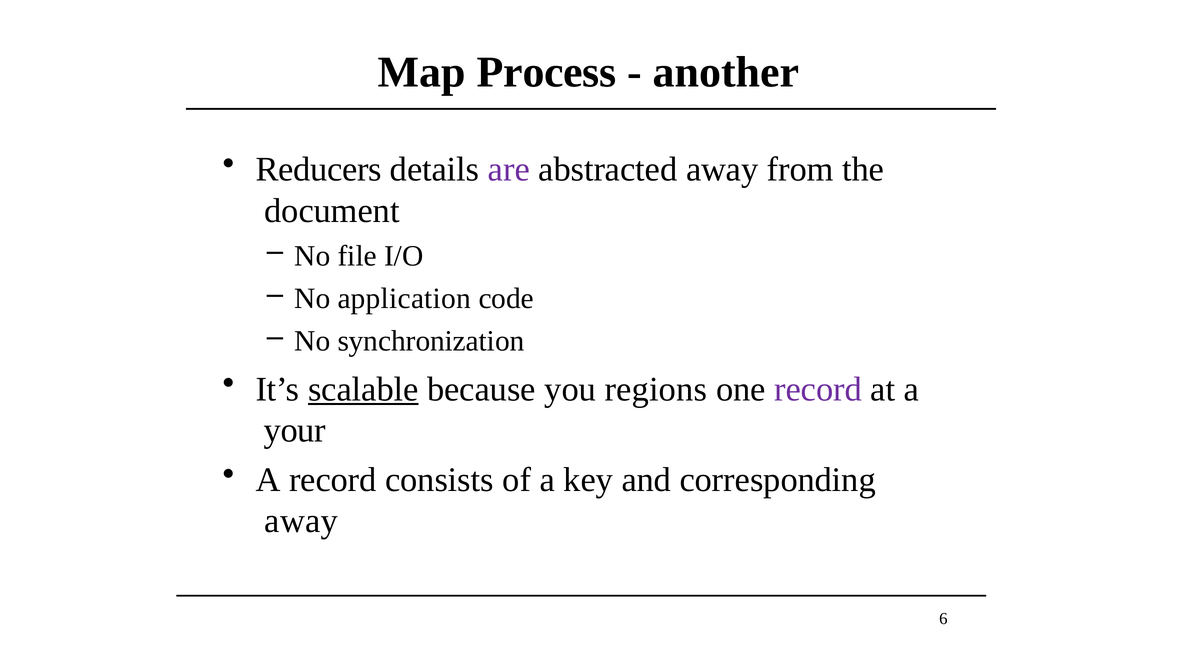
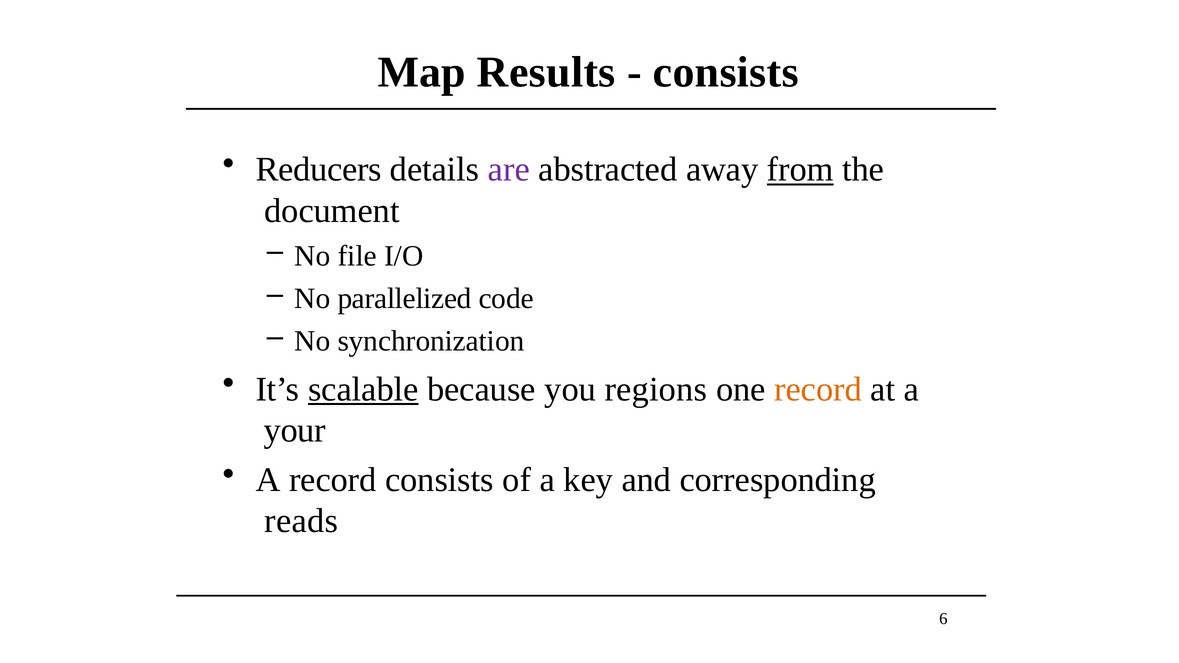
Process: Process -> Results
another at (726, 72): another -> consists
from underline: none -> present
application: application -> parallelized
record at (818, 389) colour: purple -> orange
away at (301, 521): away -> reads
